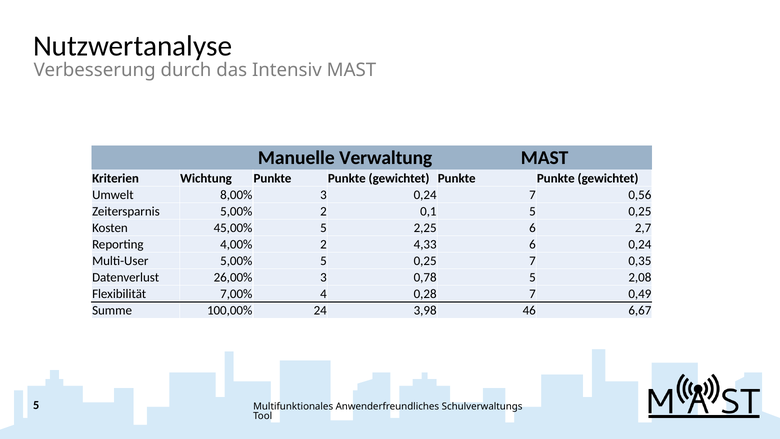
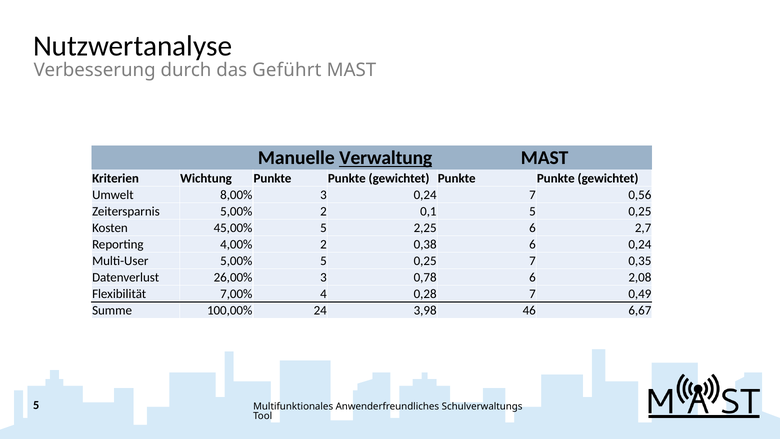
Intensiv: Intensiv -> Geführt
Verwaltung underline: none -> present
4,33: 4,33 -> 0,38
0,78 5: 5 -> 6
